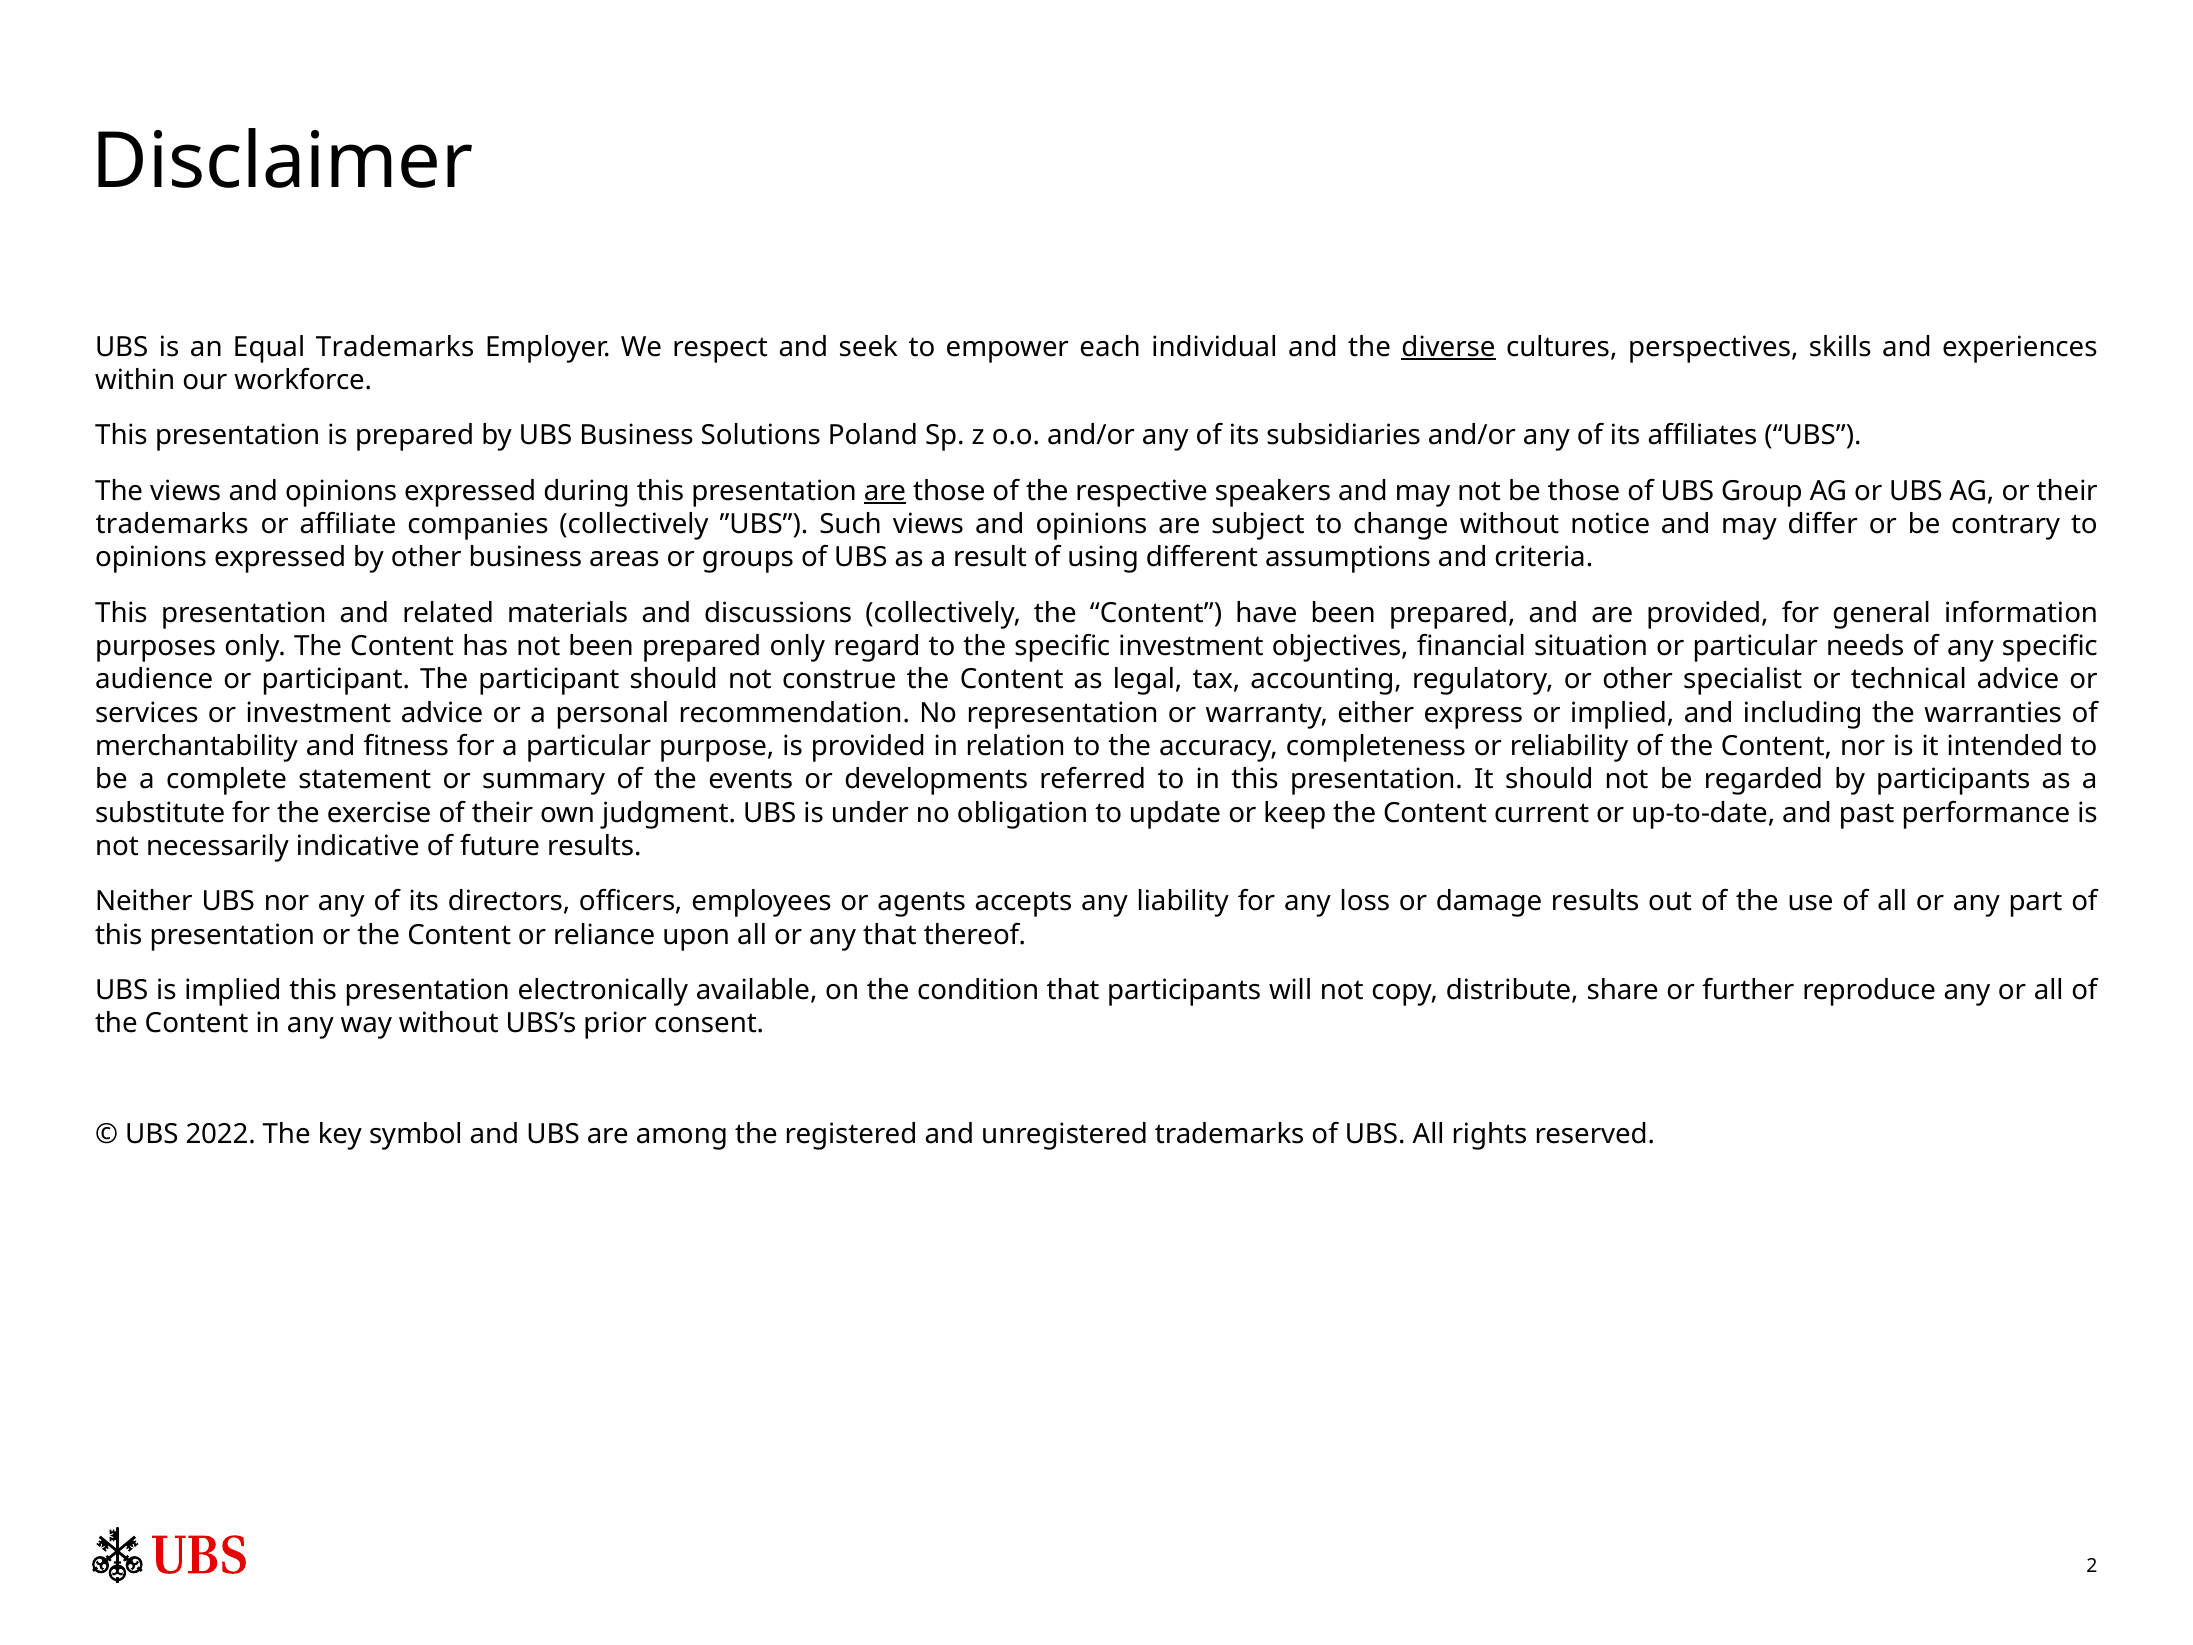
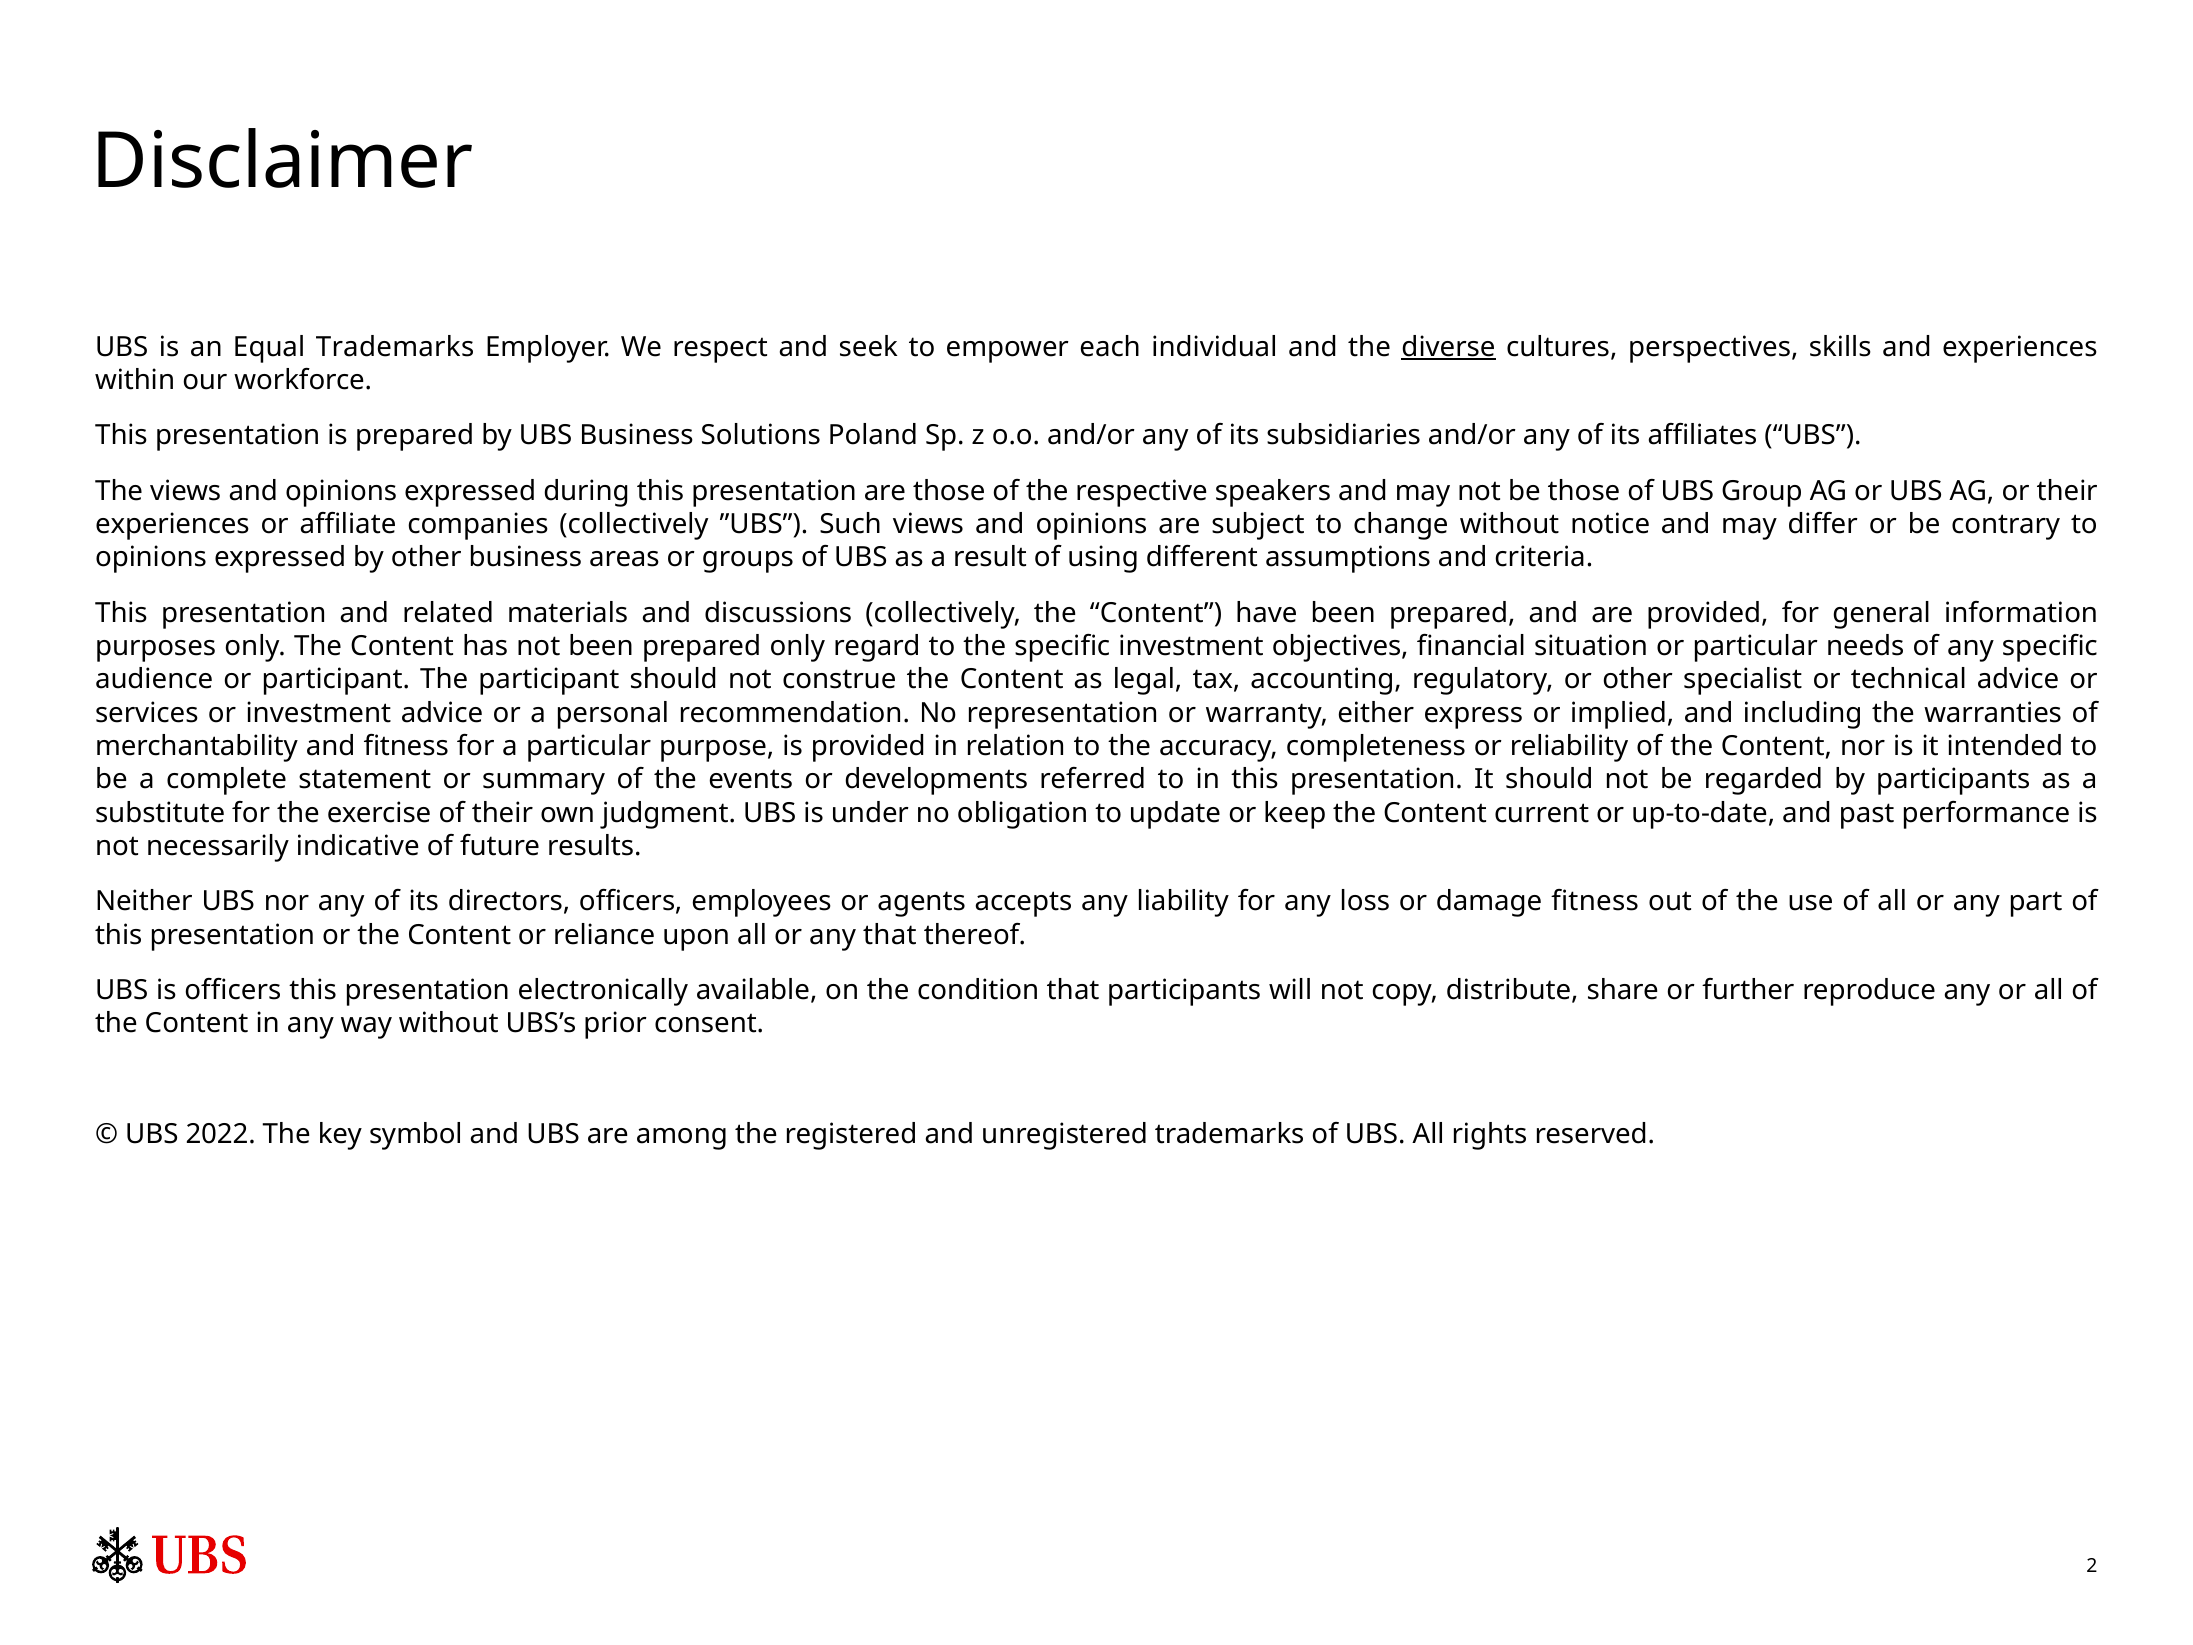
are at (885, 491) underline: present -> none
trademarks at (172, 524): trademarks -> experiences
damage results: results -> fitness
is implied: implied -> officers
